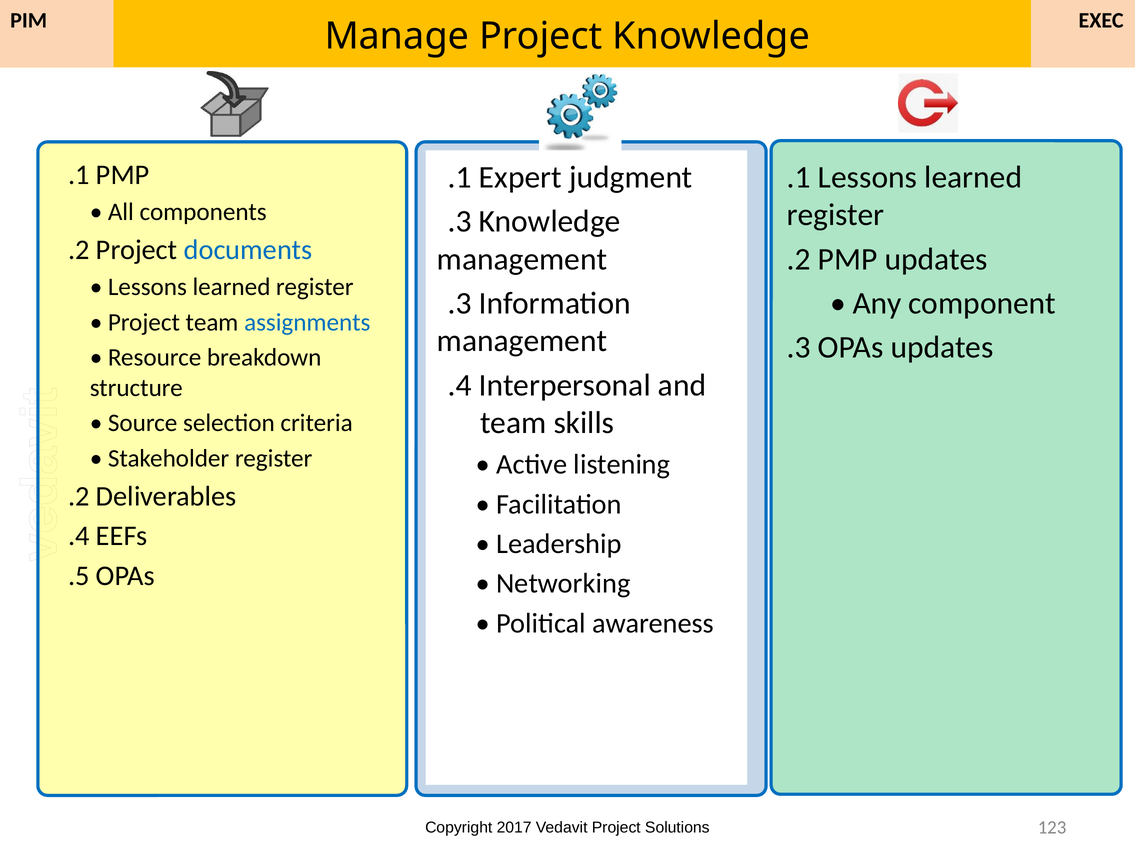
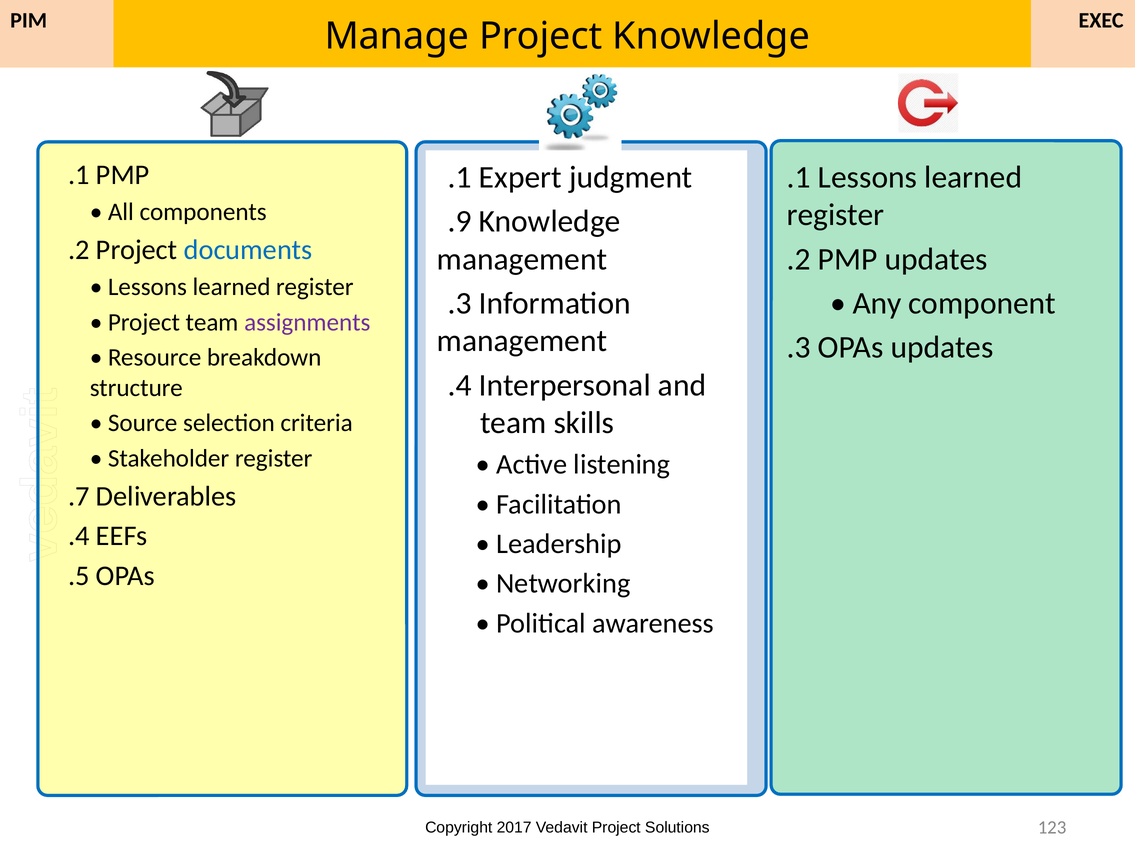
.3 at (460, 221): .3 -> .9
assignments colour: blue -> purple
.2 at (79, 497): .2 -> .7
